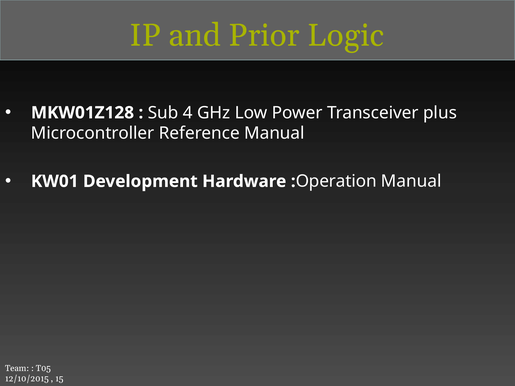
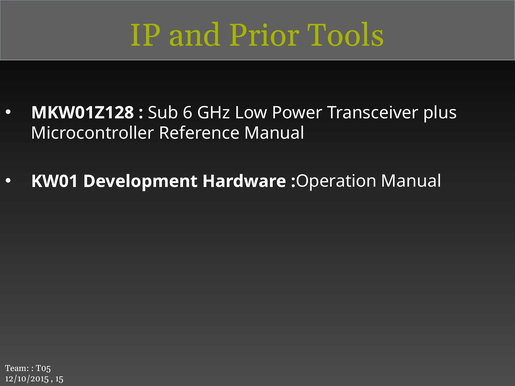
Logic: Logic -> Tools
4: 4 -> 6
